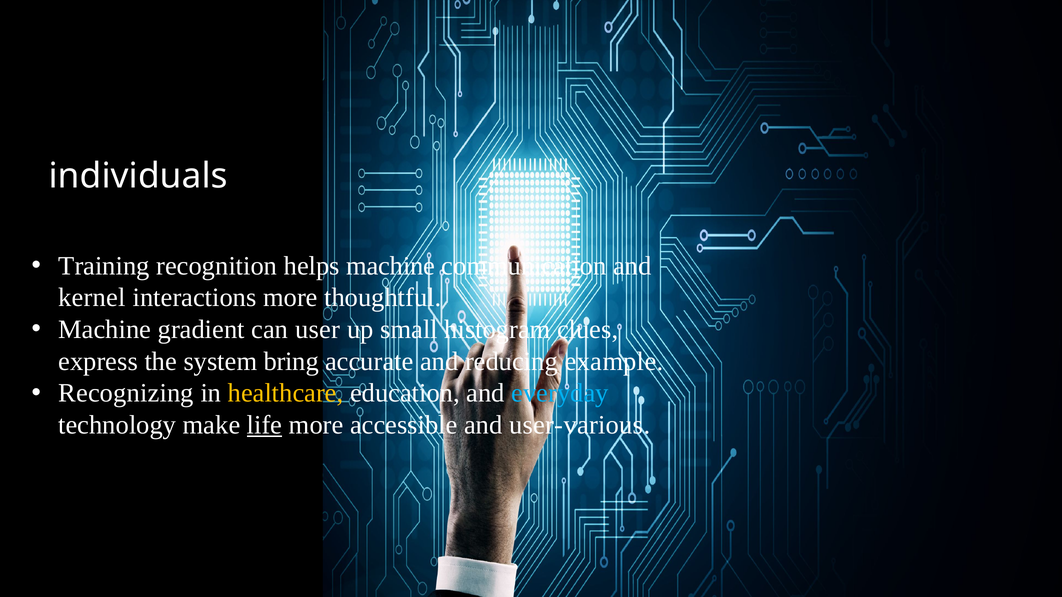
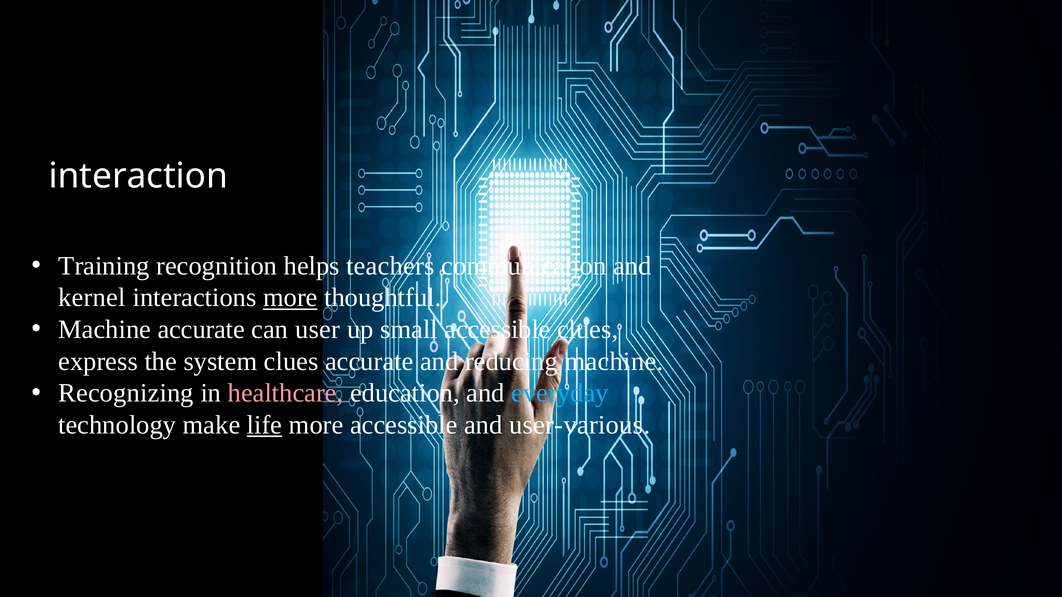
individuals: individuals -> interaction
helps machine: machine -> teachers
more at (290, 298) underline: none -> present
Machine gradient: gradient -> accurate
small histogram: histogram -> accessible
system bring: bring -> clues
reducing example: example -> machine
healthcare colour: yellow -> pink
